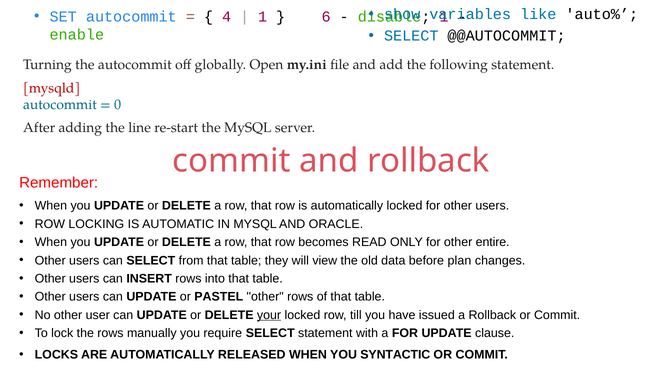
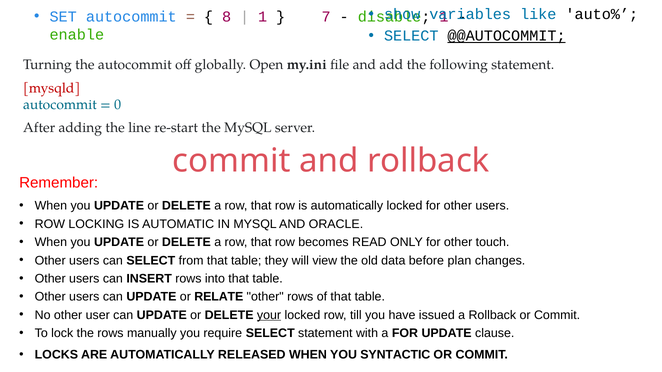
4: 4 -> 8
6: 6 -> 7
@@AUTOCOMMIT underline: none -> present
entire: entire -> touch
PASTEL: PASTEL -> RELATE
